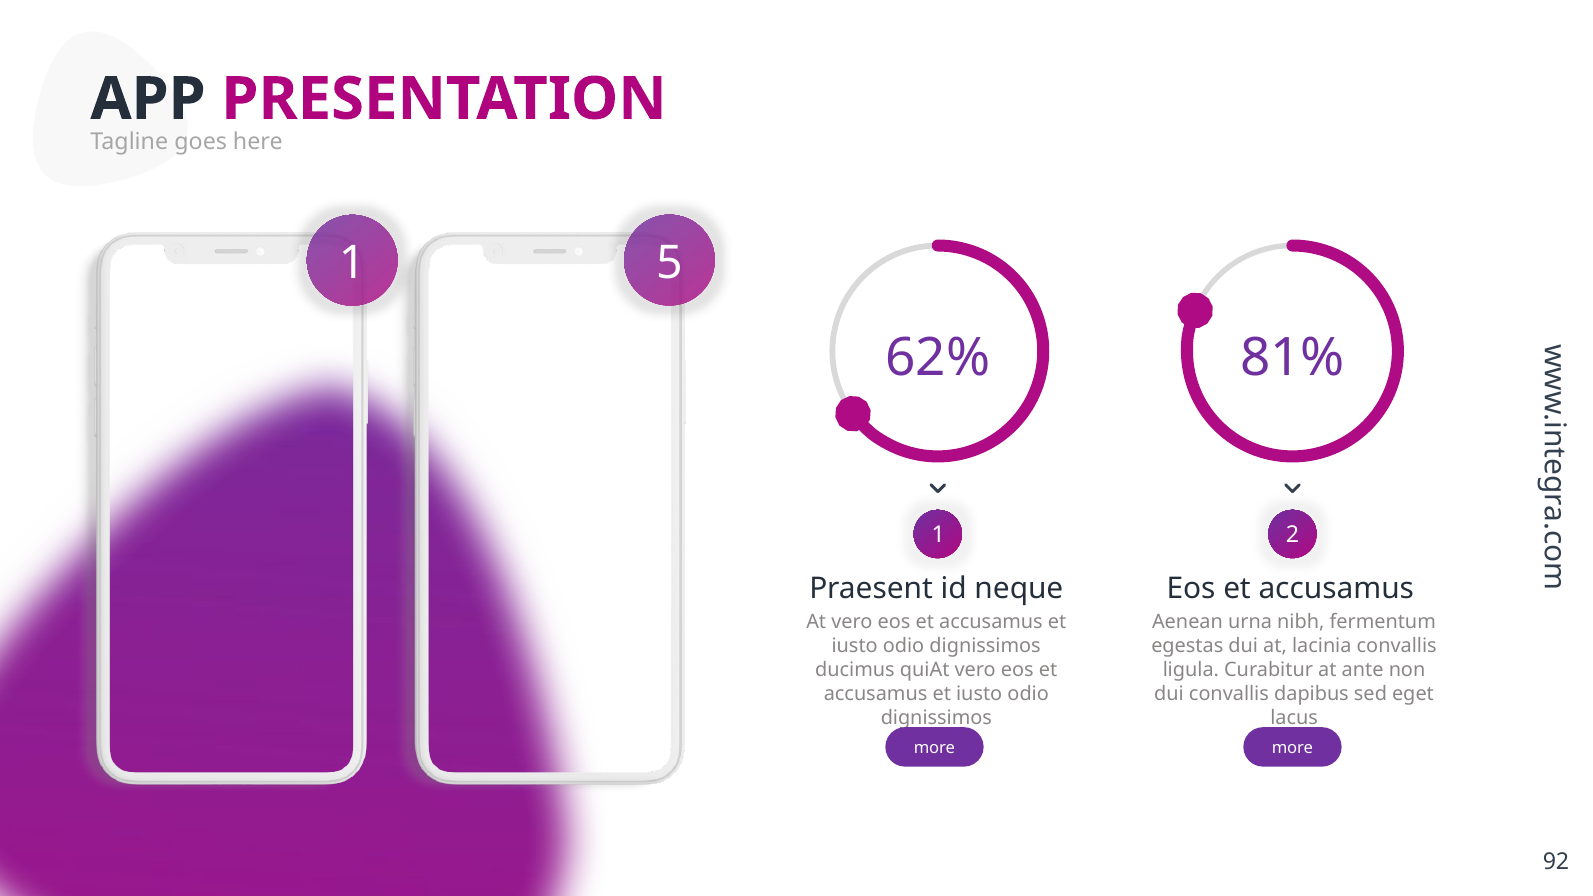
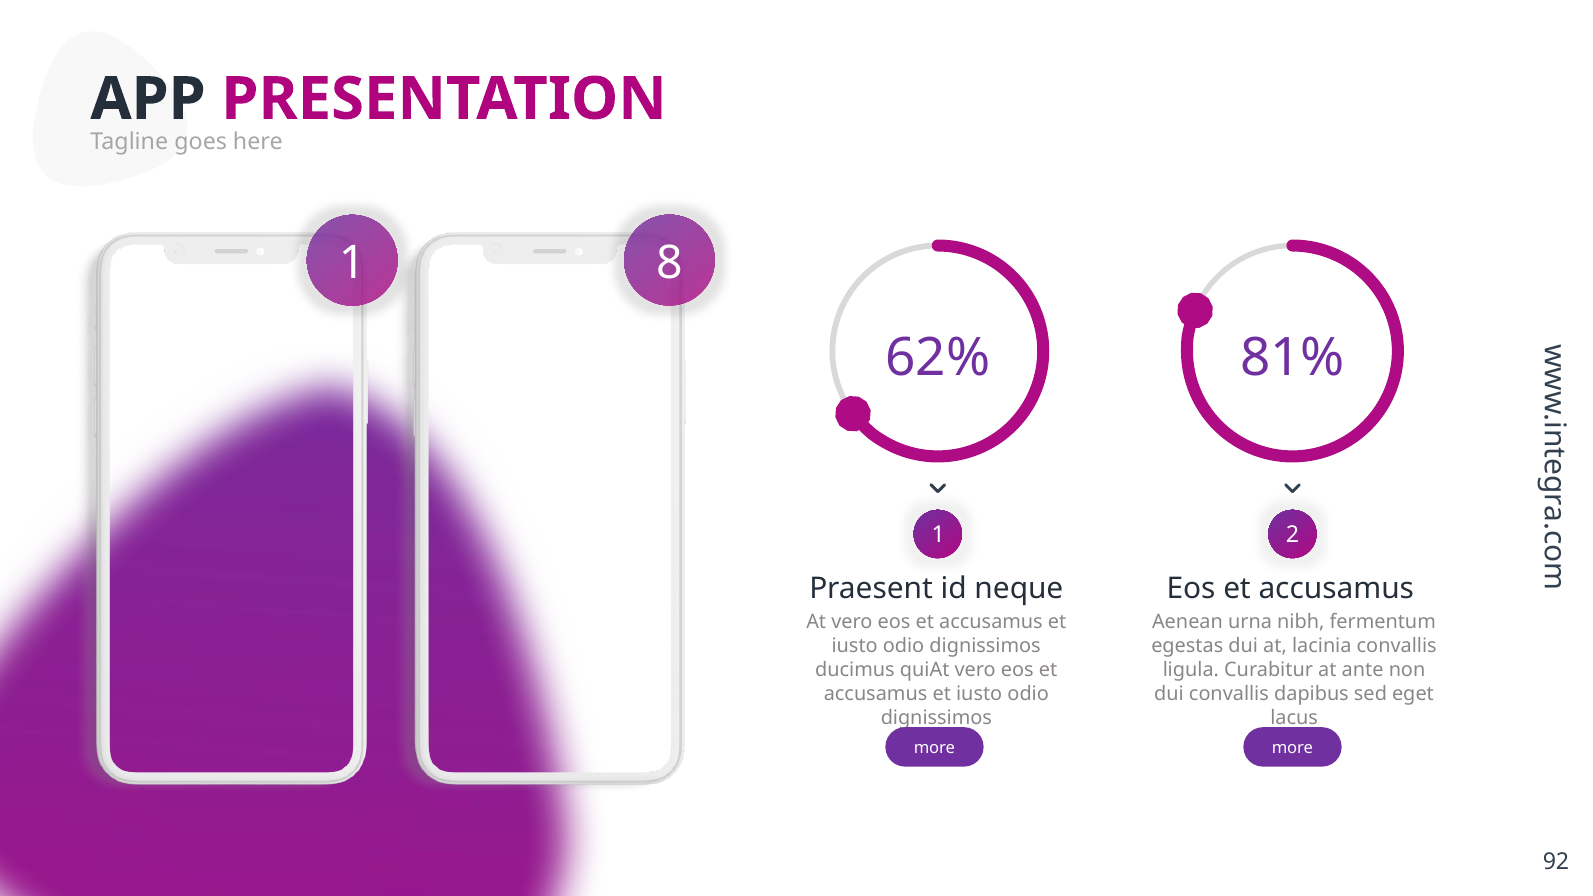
5: 5 -> 8
